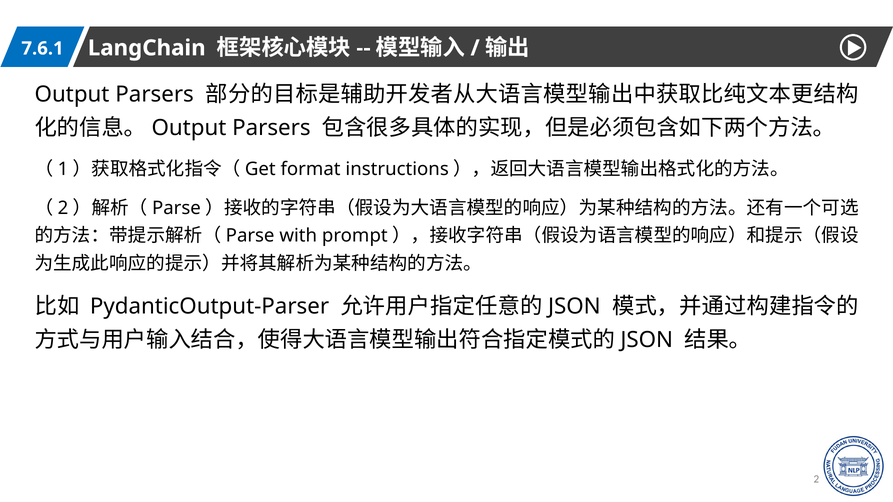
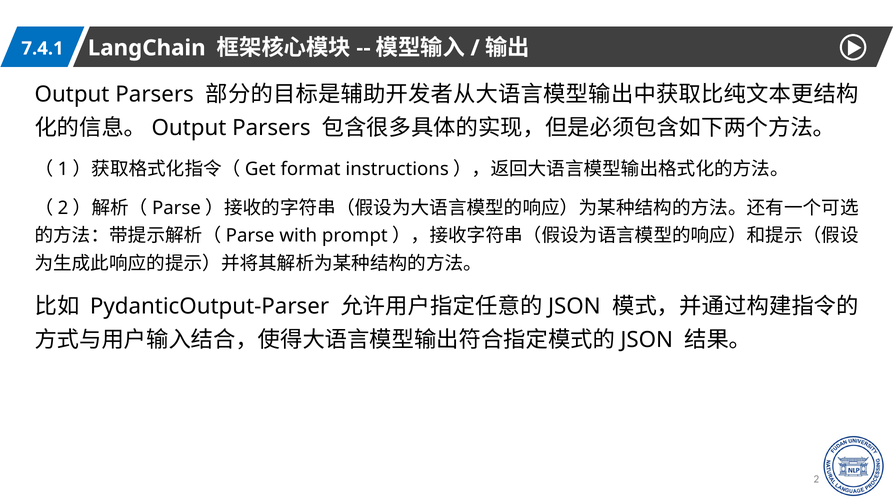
7.6.1: 7.6.1 -> 7.4.1
